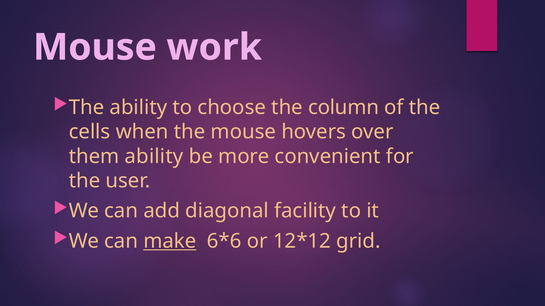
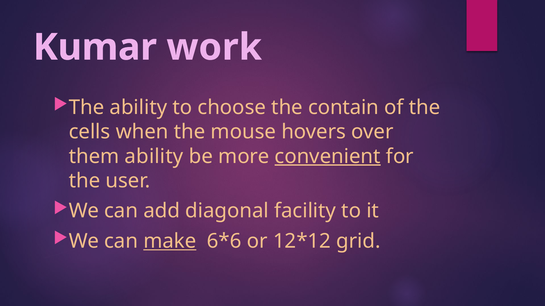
Mouse at (95, 47): Mouse -> Kumar
column: column -> contain
convenient underline: none -> present
